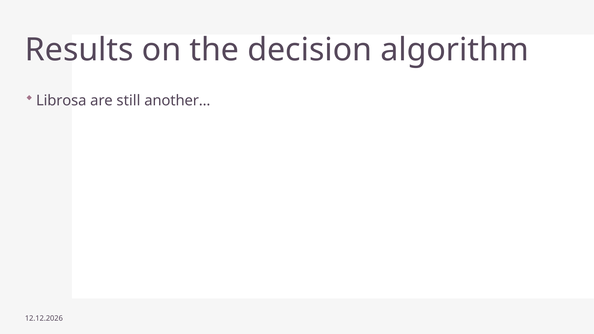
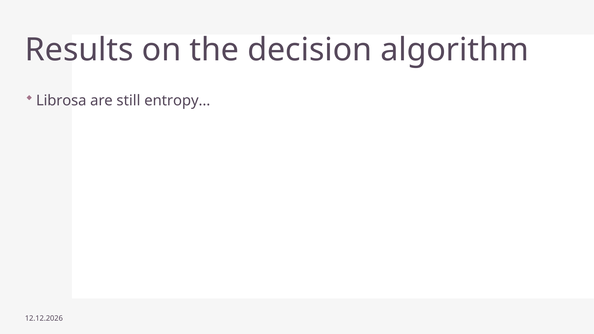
another: another -> entropy
